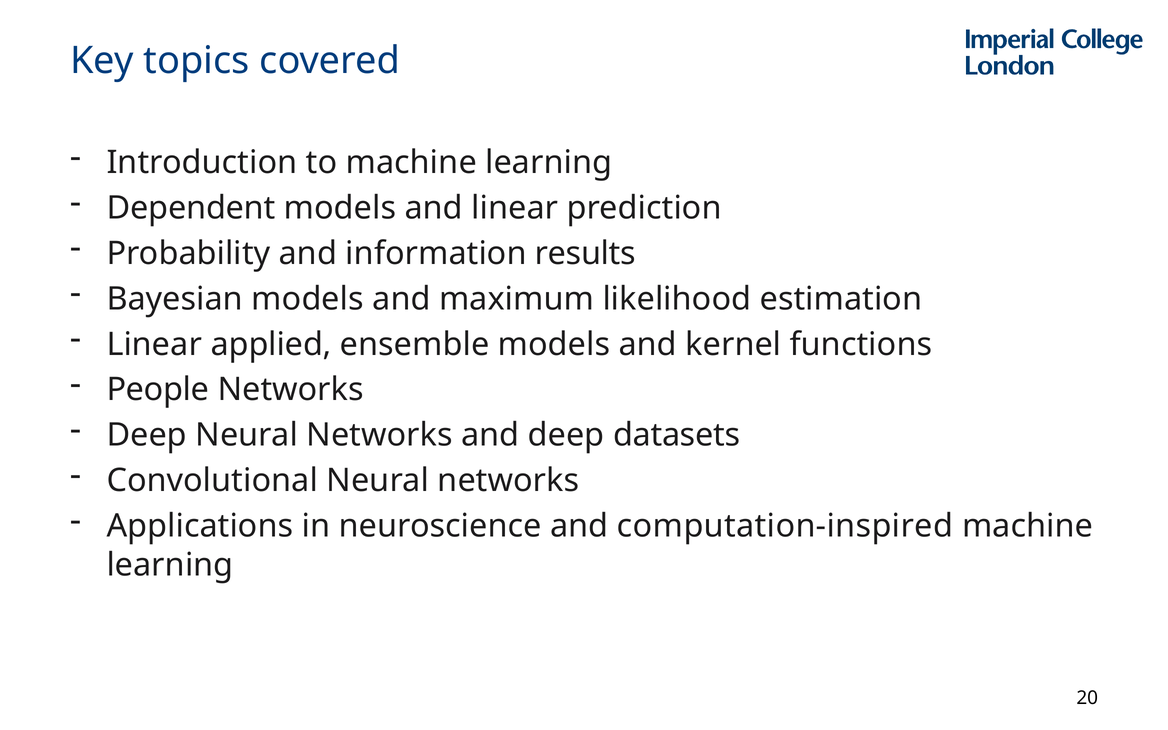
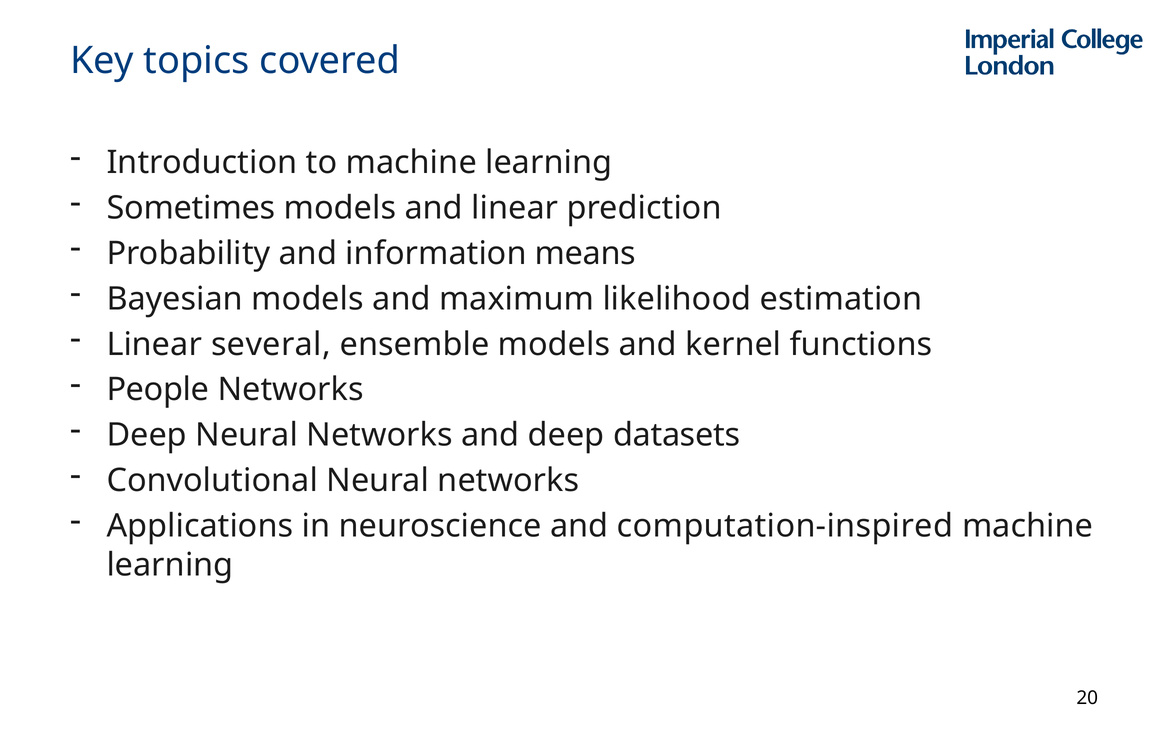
Dependent: Dependent -> Sometimes
results: results -> means
applied: applied -> several
